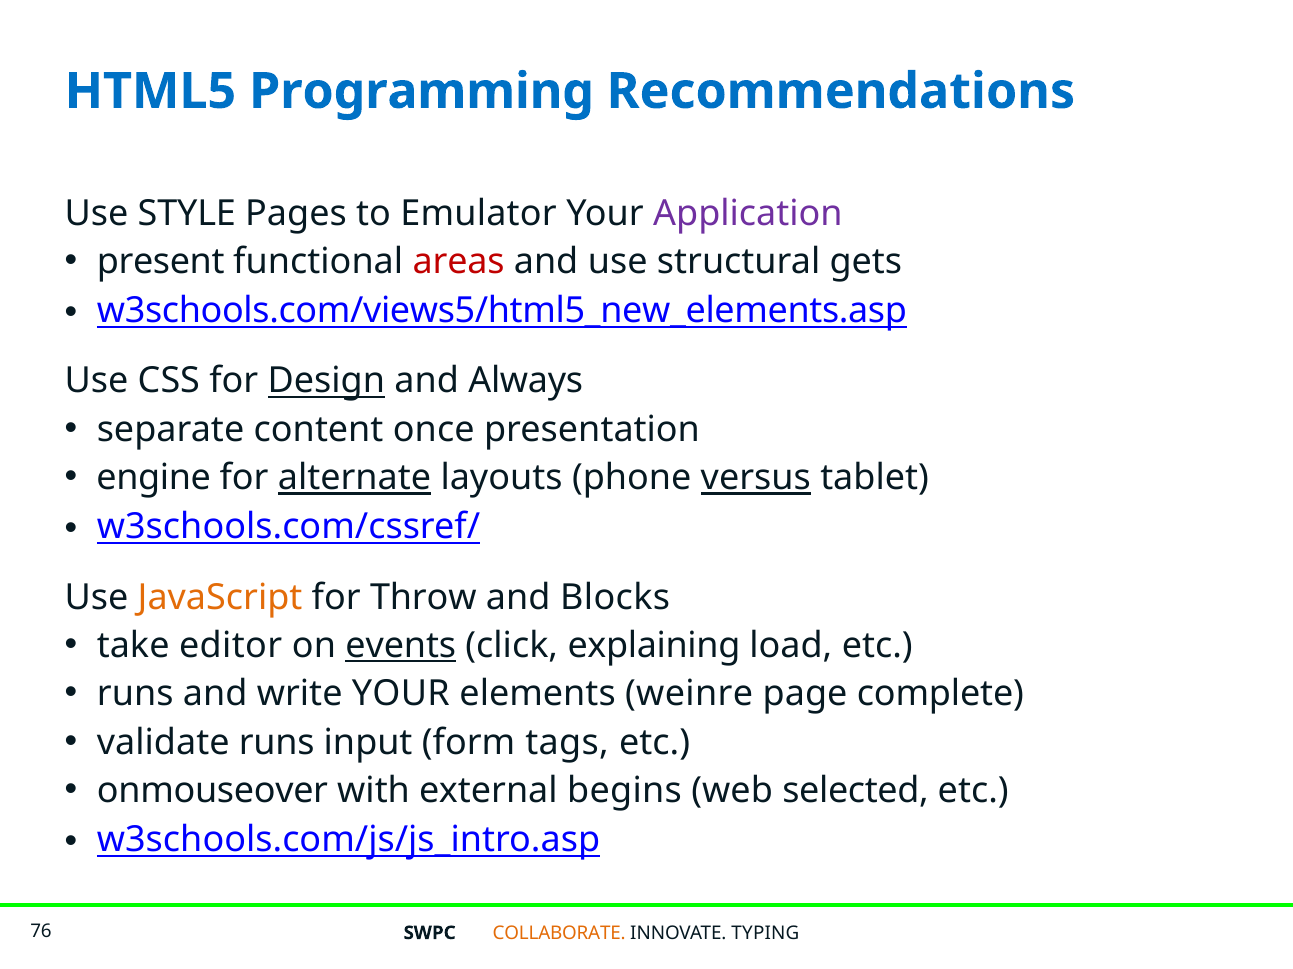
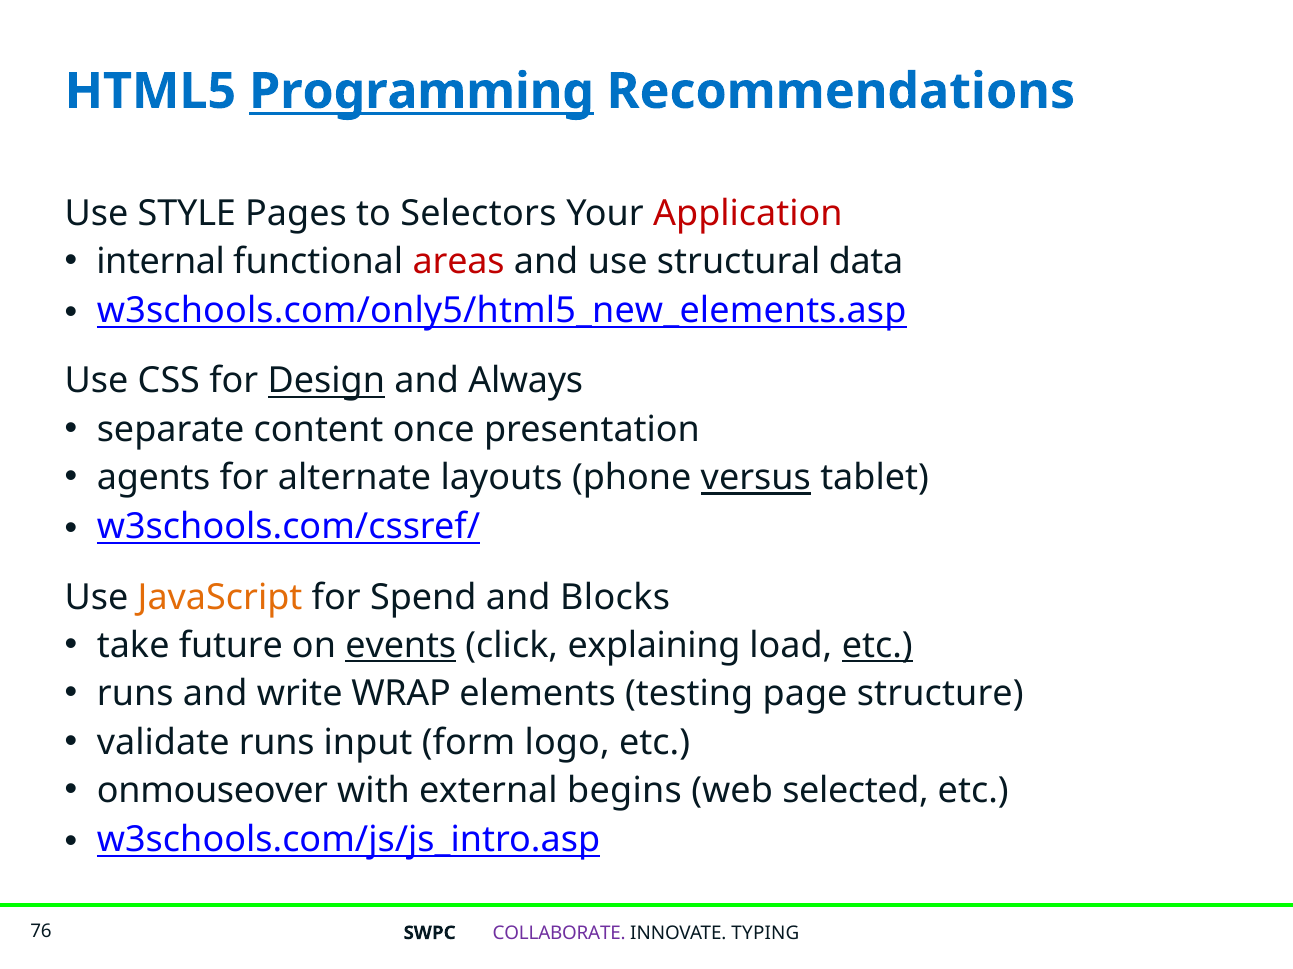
Programming underline: none -> present
Emulator: Emulator -> Selectors
Application colour: purple -> red
present: present -> internal
gets: gets -> data
w3schools.com/views5/html5_new_elements.asp: w3schools.com/views5/html5_new_elements.asp -> w3schools.com/only5/html5_new_elements.asp
engine: engine -> agents
alternate underline: present -> none
Throw: Throw -> Spend
editor: editor -> future
etc at (877, 646) underline: none -> present
write YOUR: YOUR -> WRAP
weinre: weinre -> testing
complete: complete -> structure
tags: tags -> logo
COLLABORATE colour: orange -> purple
